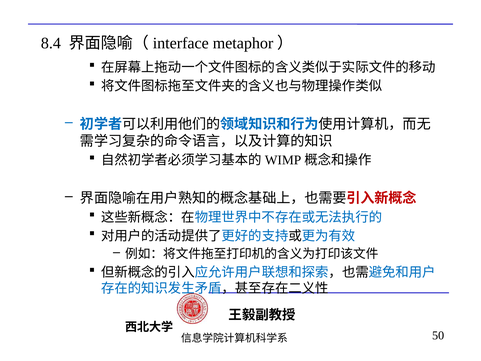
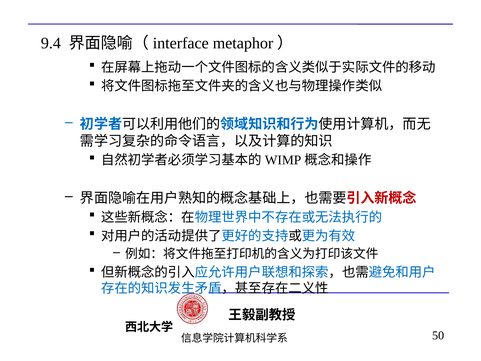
8.4: 8.4 -> 9.4
